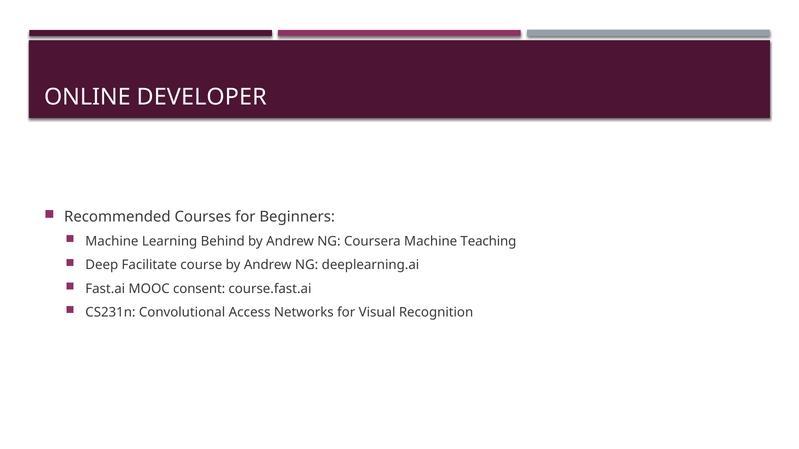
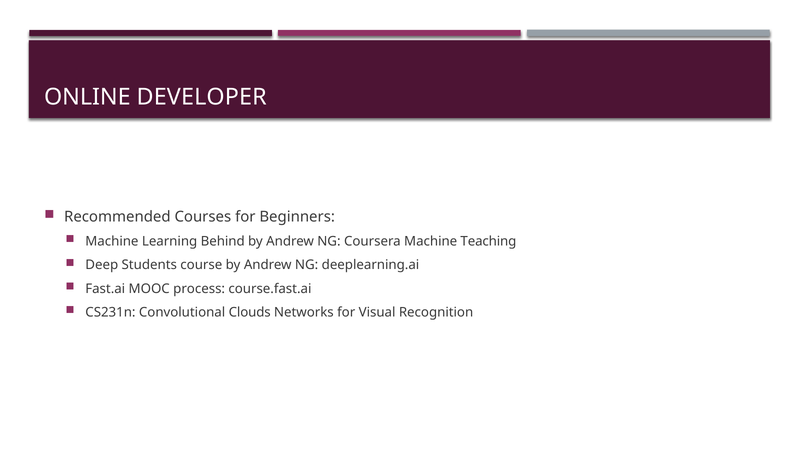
Facilitate: Facilitate -> Students
consent: consent -> process
Access: Access -> Clouds
